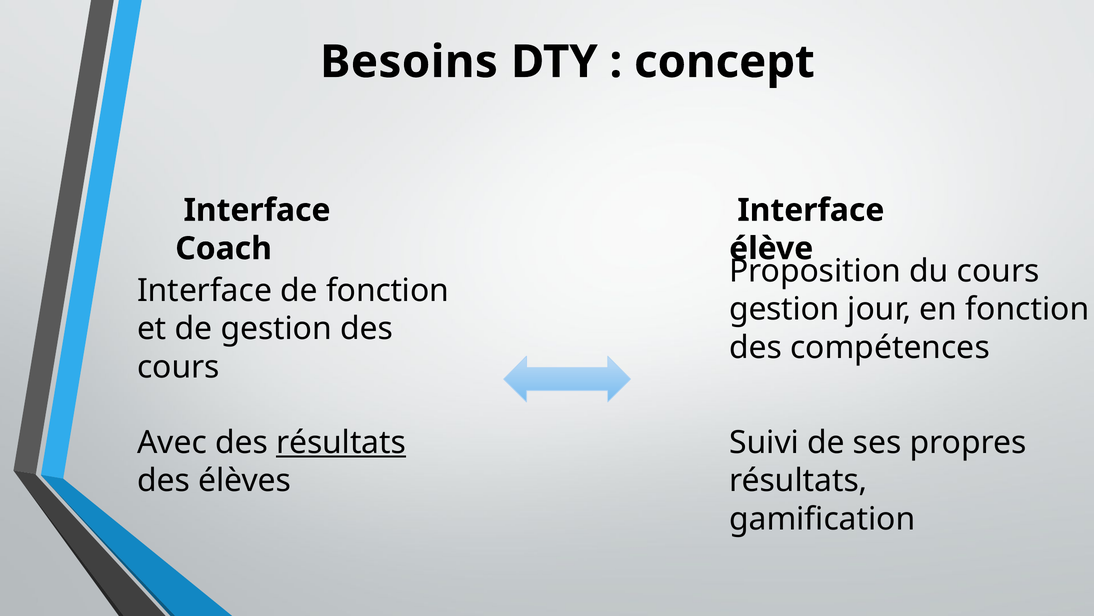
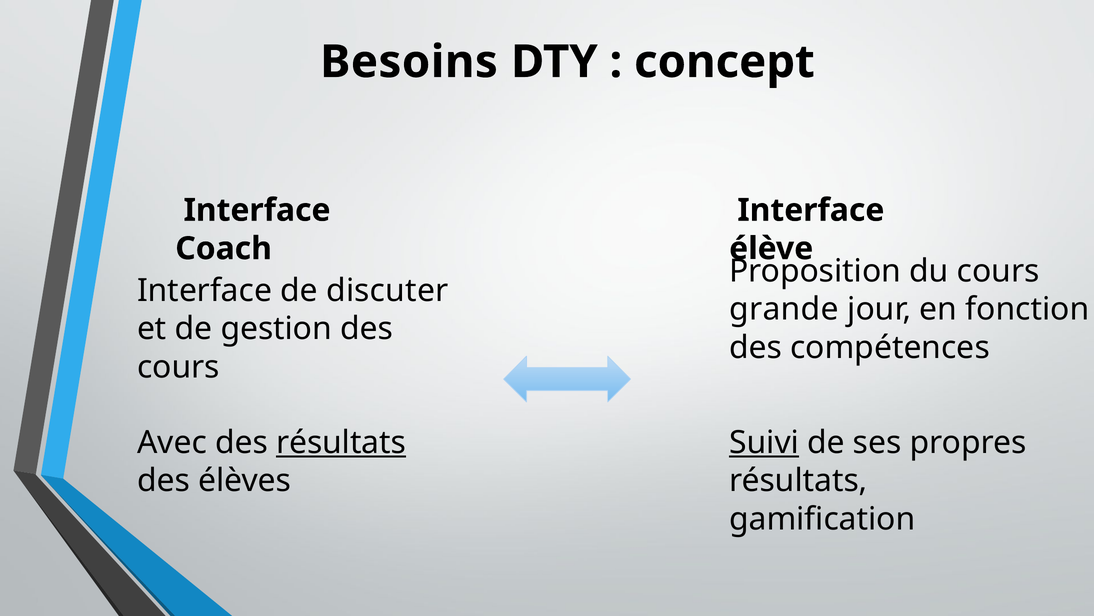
de fonction: fonction -> discuter
gestion at (784, 309): gestion -> grande
Suivi underline: none -> present
